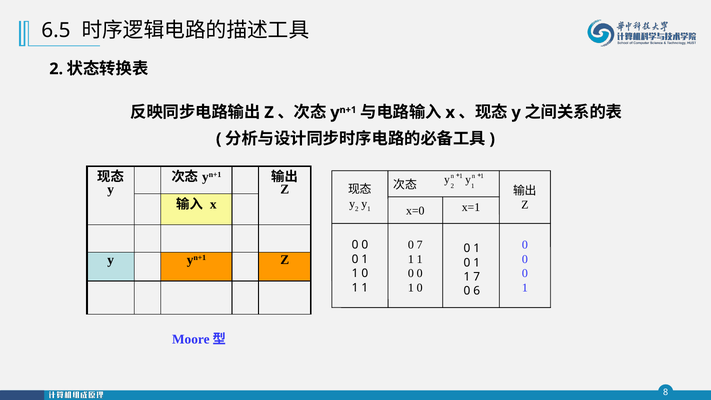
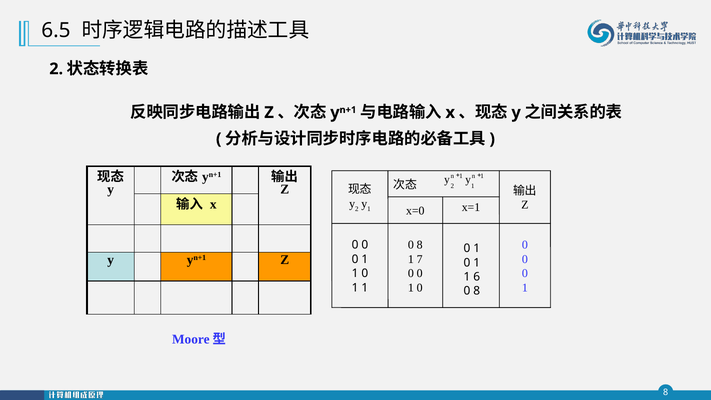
7 at (420, 245): 7 -> 8
1 at (420, 259): 1 -> 7
1 7: 7 -> 6
6 at (477, 291): 6 -> 8
